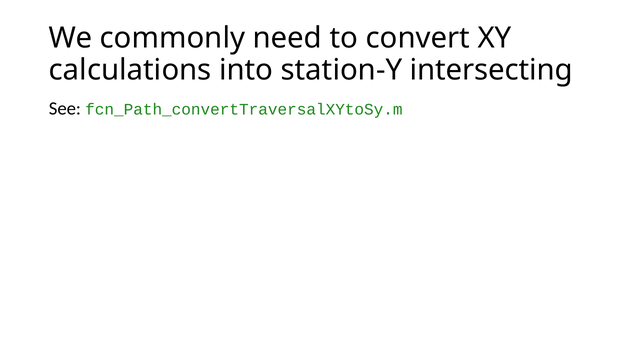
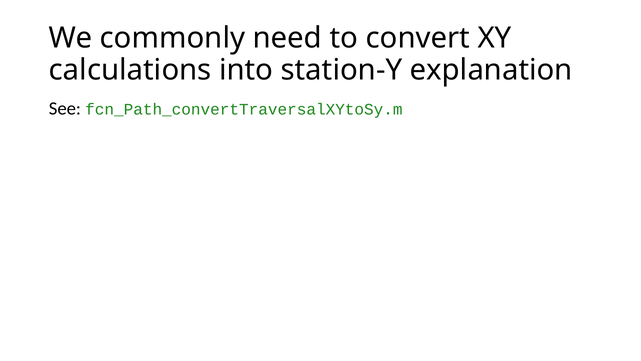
intersecting: intersecting -> explanation
